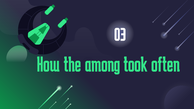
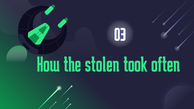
among: among -> stolen
